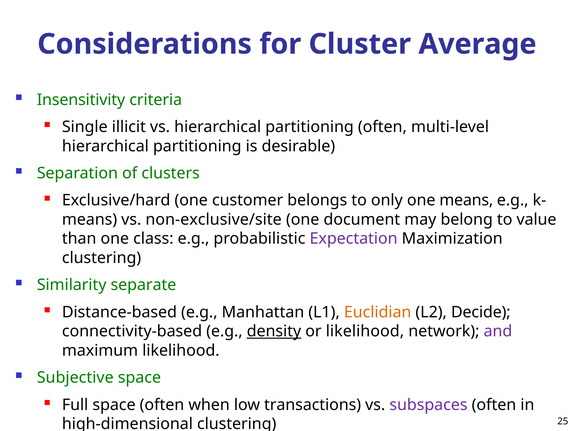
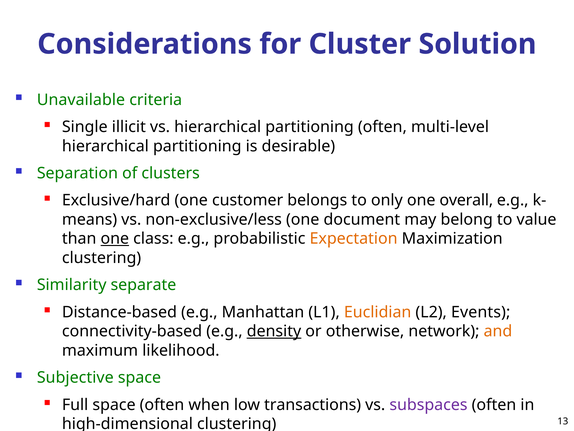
Average: Average -> Solution
Insensitivity: Insensitivity -> Unavailable
one means: means -> overall
non-exclusive/site: non-exclusive/site -> non-exclusive/less
one at (115, 238) underline: none -> present
Expectation colour: purple -> orange
Decide: Decide -> Events
or likelihood: likelihood -> otherwise
and colour: purple -> orange
25: 25 -> 13
